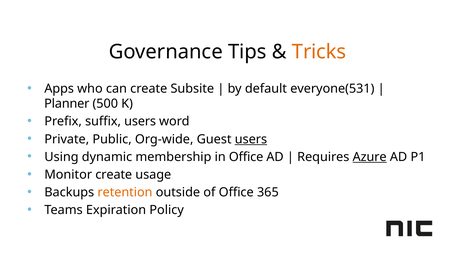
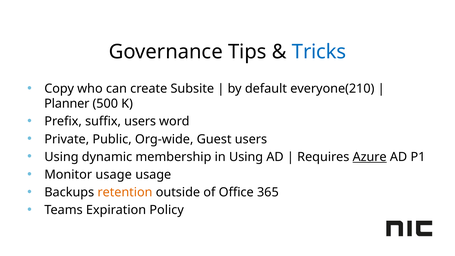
Tricks colour: orange -> blue
Apps: Apps -> Copy
everyone(531: everyone(531 -> everyone(210
users at (251, 139) underline: present -> none
in Office: Office -> Using
Monitor create: create -> usage
